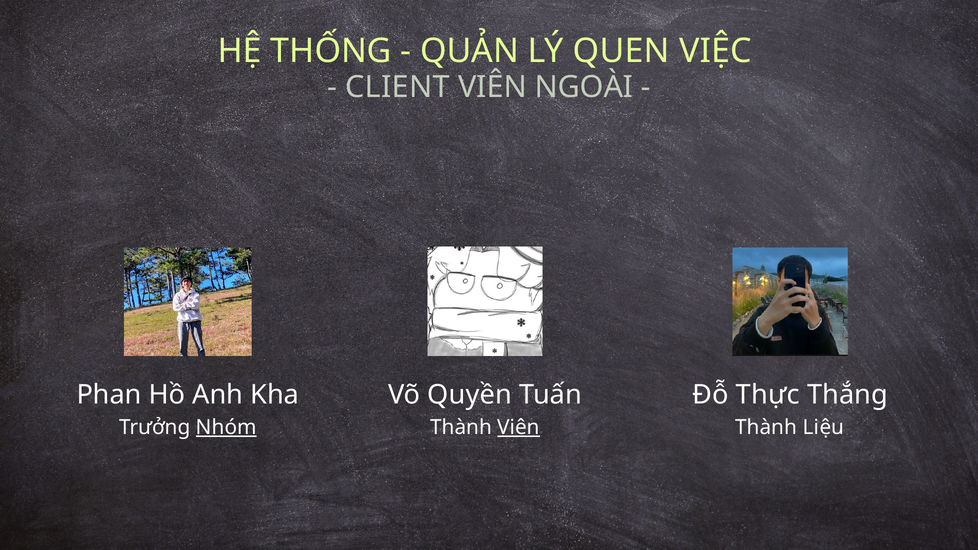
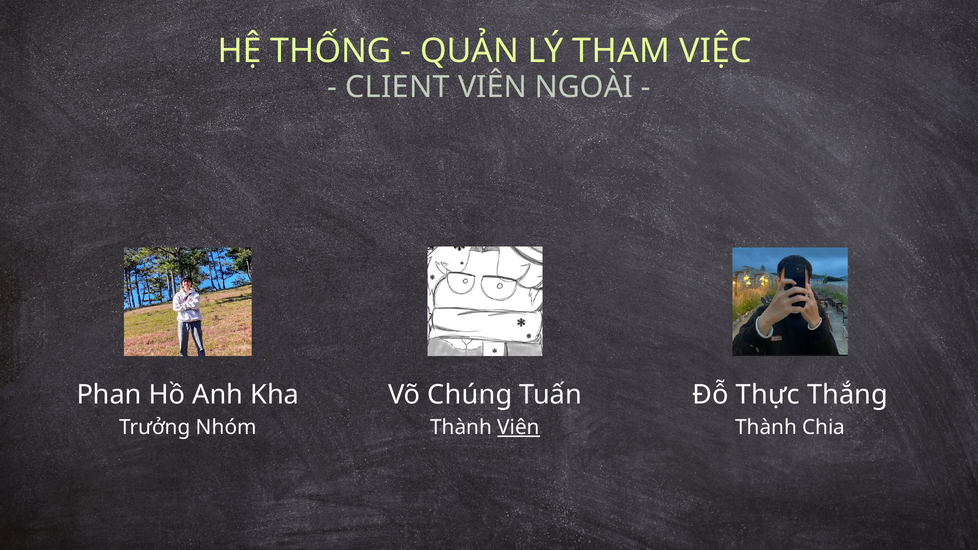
QUEN: QUEN -> THAM
Quyền: Quyền -> Chúng
Nhóm underline: present -> none
Liệu: Liệu -> Chia
